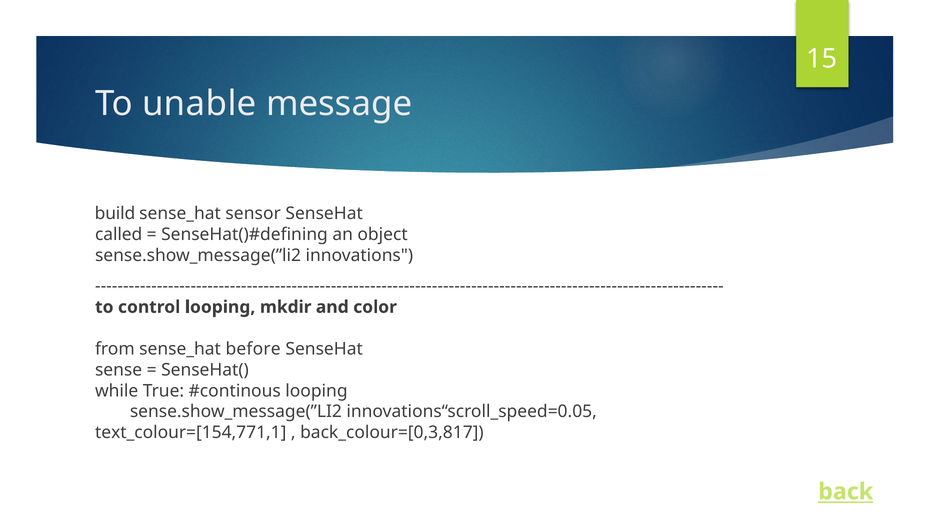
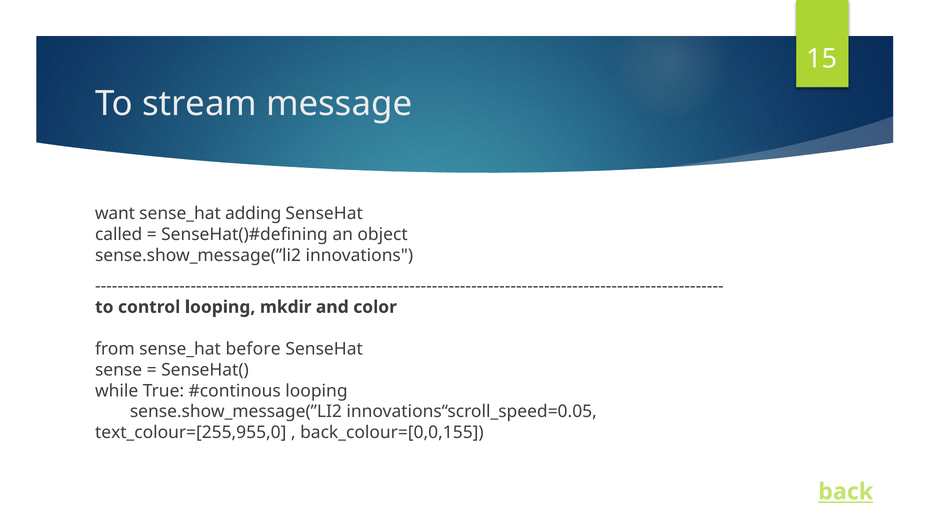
unable: unable -> stream
build: build -> want
sensor: sensor -> adding
text_colour=[154,771,1: text_colour=[154,771,1 -> text_colour=[255,955,0
back_colour=[0,3,817: back_colour=[0,3,817 -> back_colour=[0,0,155
